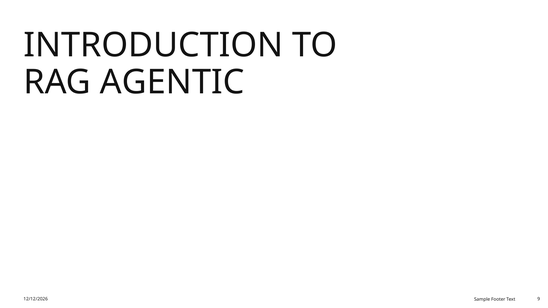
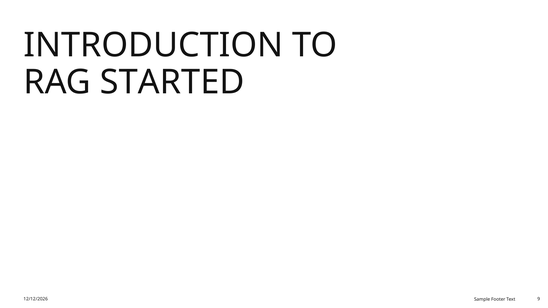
AGENTIC: AGENTIC -> STARTED
